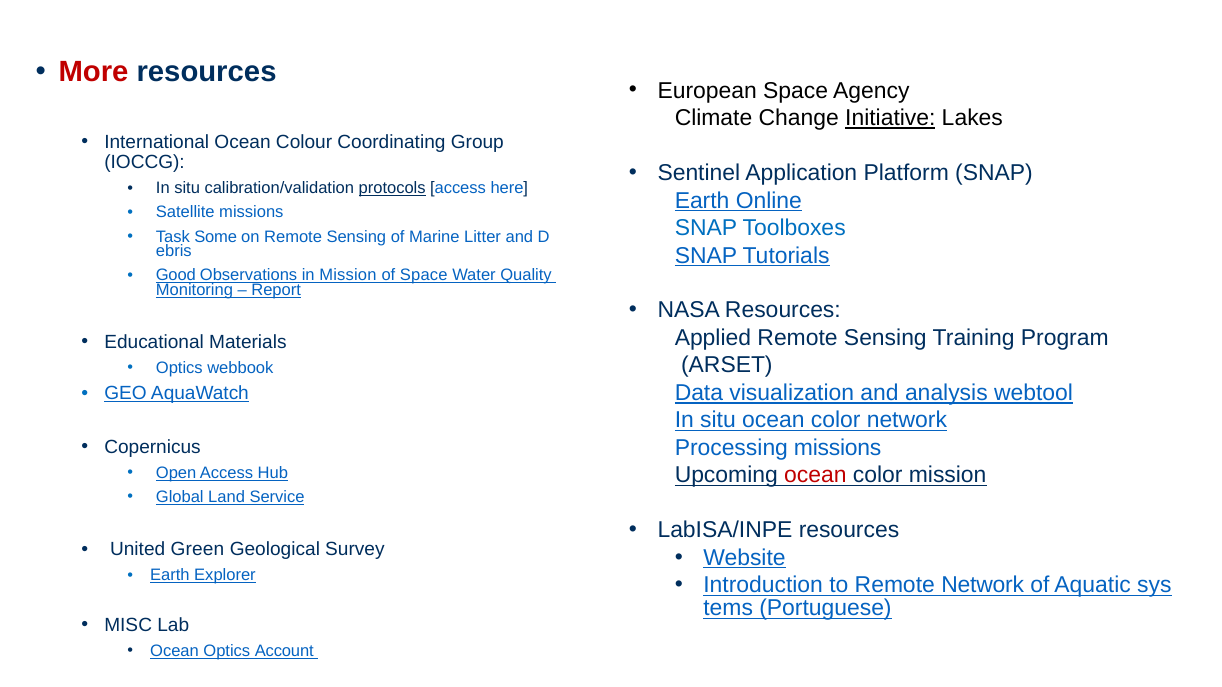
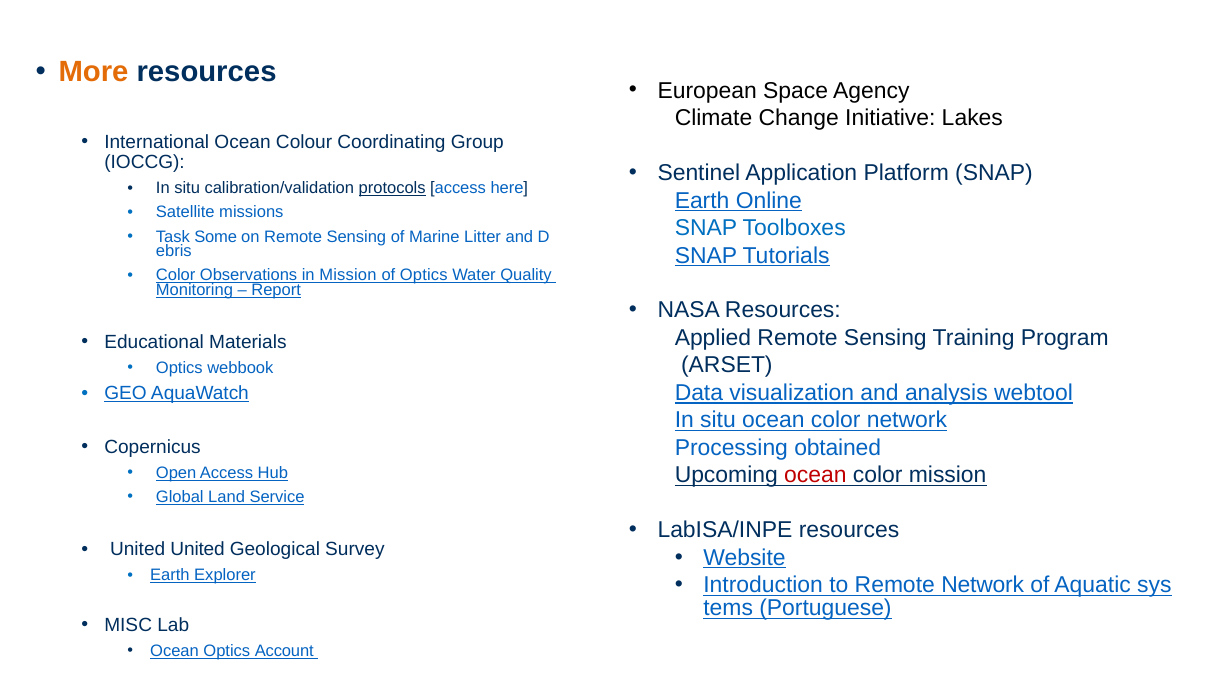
More colour: red -> orange
Initiative underline: present -> none
Good at (176, 275): Good -> Color
of Space: Space -> Optics
Processing missions: missions -> obtained
United Green: Green -> United
